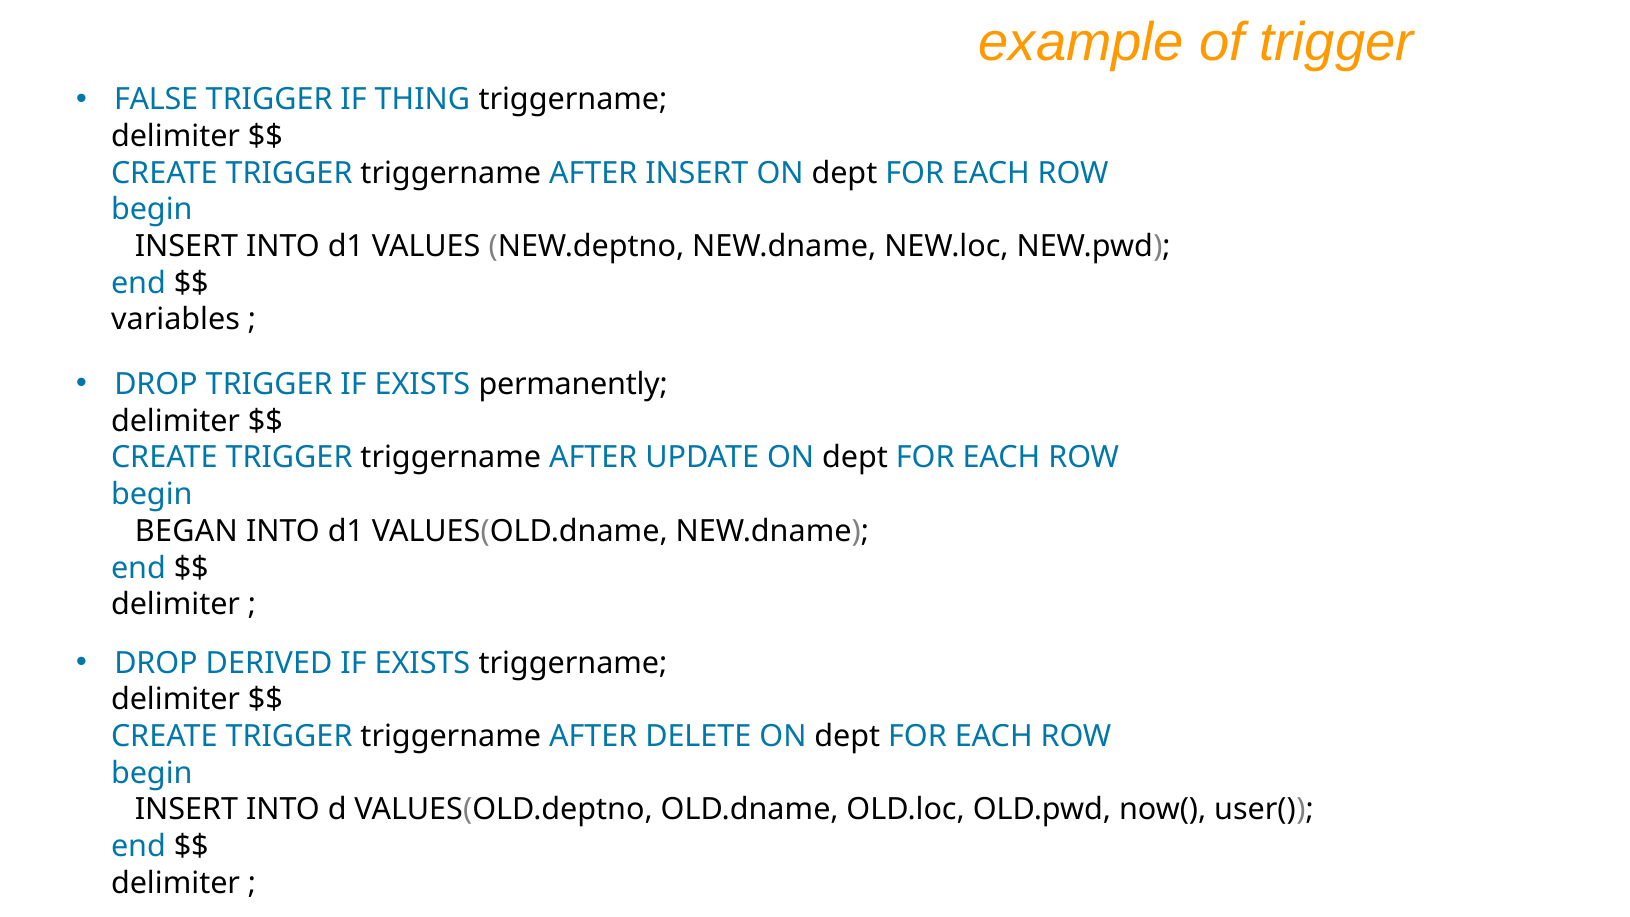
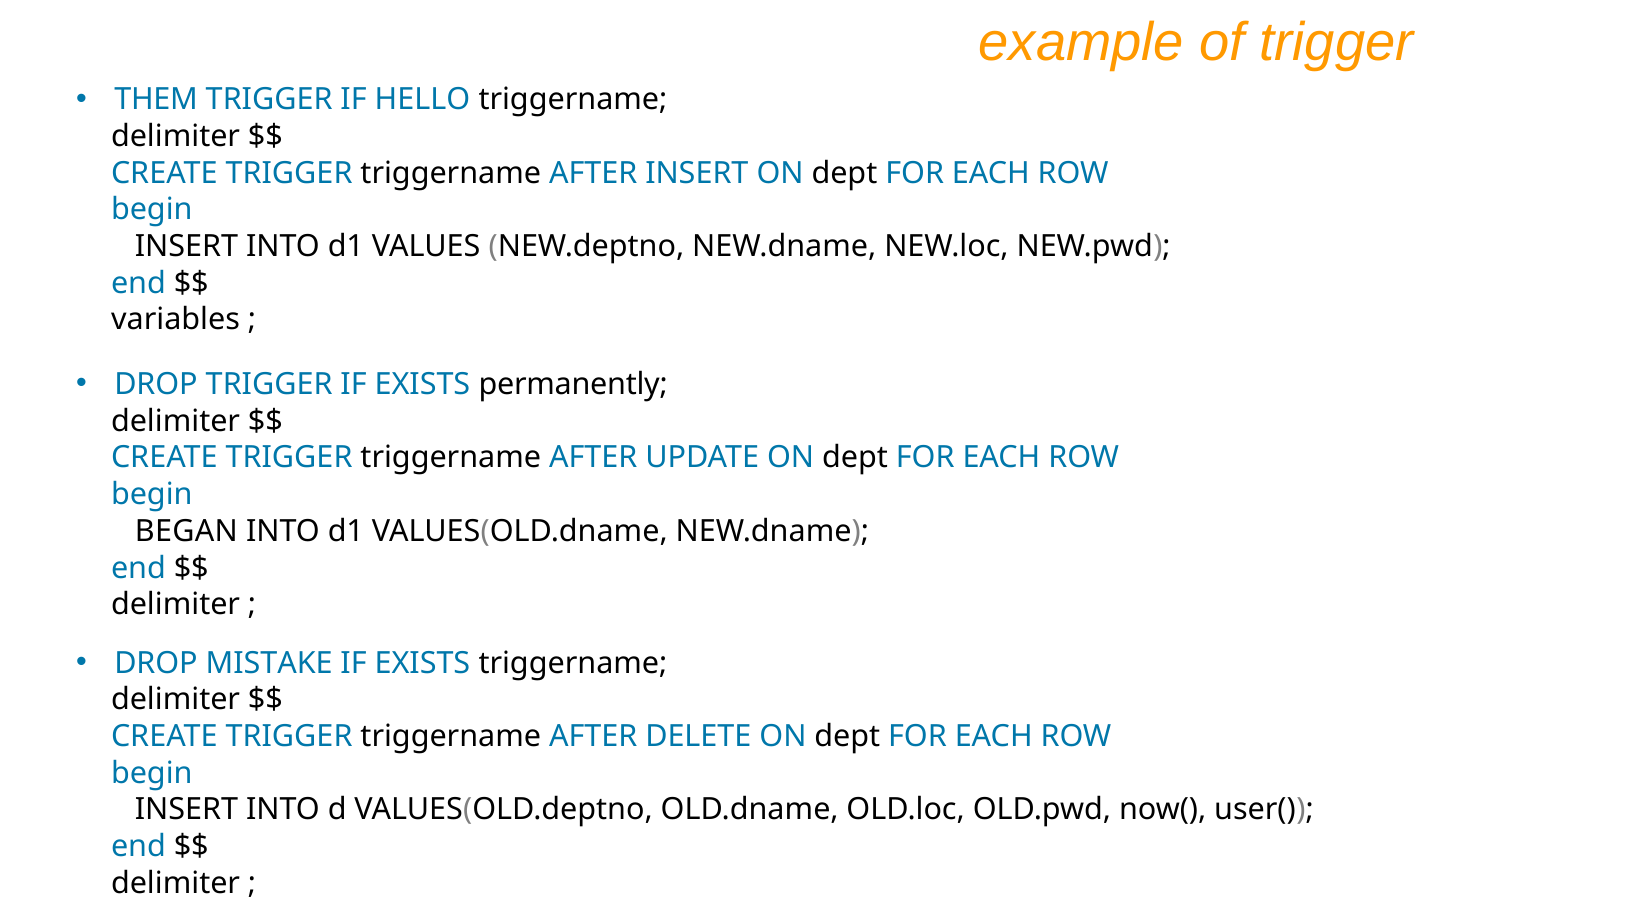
FALSE: FALSE -> THEM
THING: THING -> HELLO
DERIVED: DERIVED -> MISTAKE
